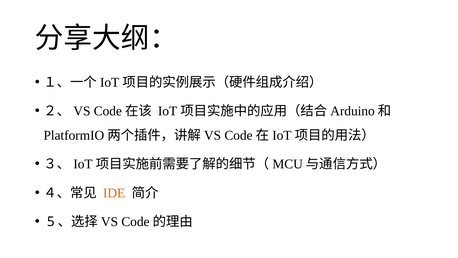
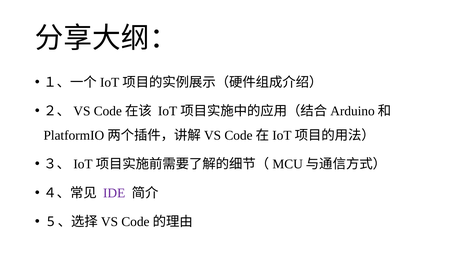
IDE colour: orange -> purple
